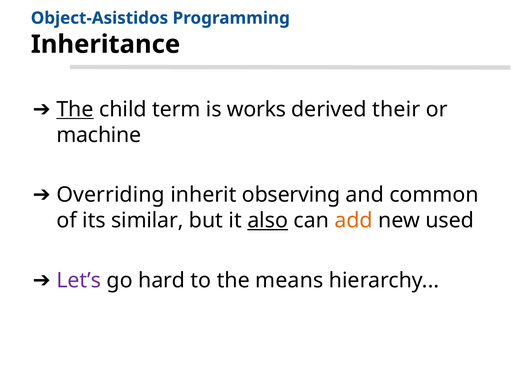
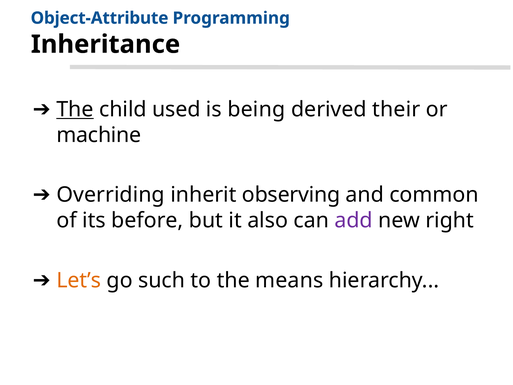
Object-Asistidos: Object-Asistidos -> Object-Attribute
term: term -> used
works: works -> being
similar: similar -> before
also underline: present -> none
add colour: orange -> purple
used: used -> right
Let’s colour: purple -> orange
hard: hard -> such
